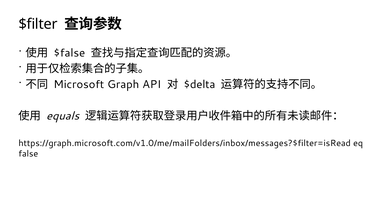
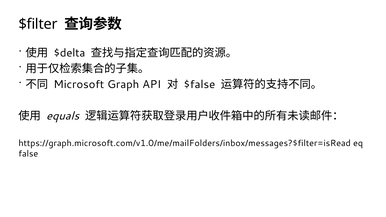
$false: $false -> $delta
$delta: $delta -> $false
